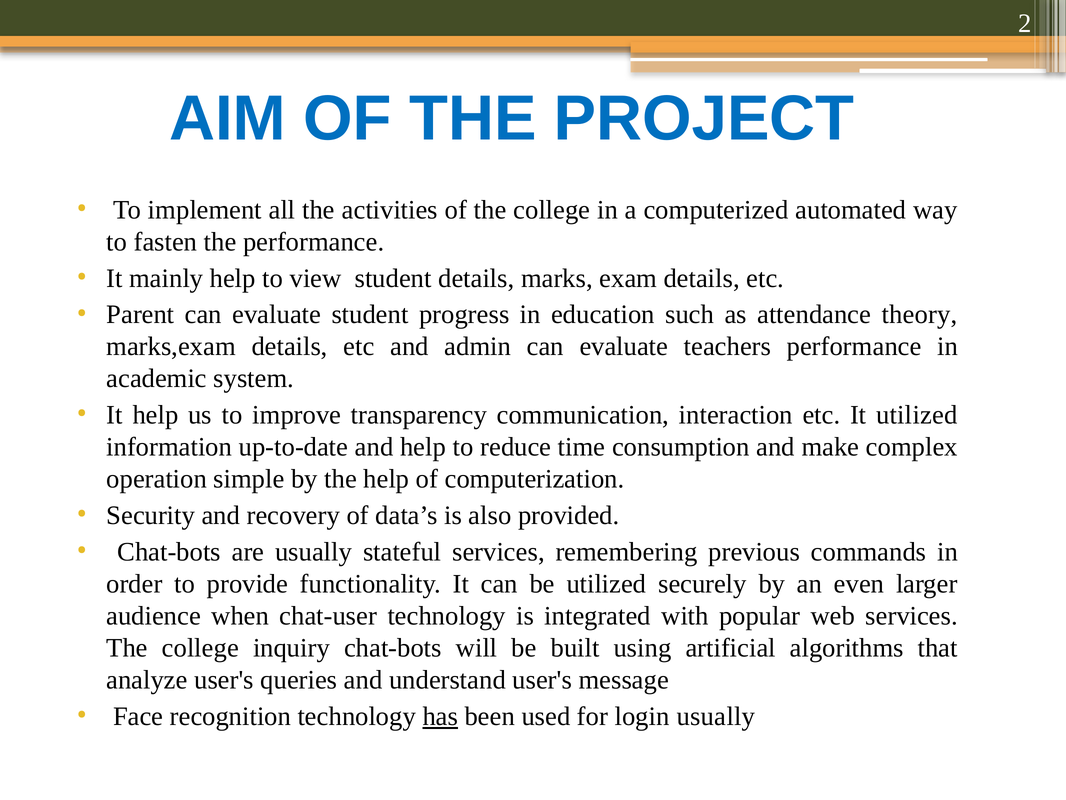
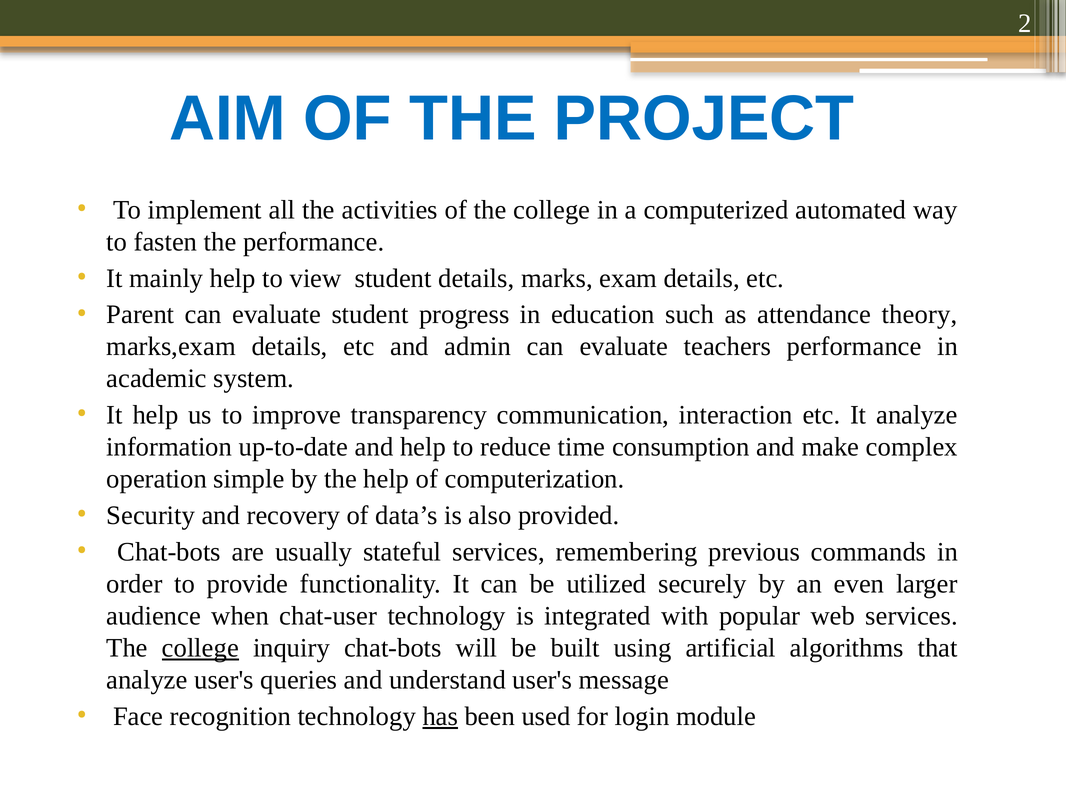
It utilized: utilized -> analyze
college at (200, 648) underline: none -> present
login usually: usually -> module
